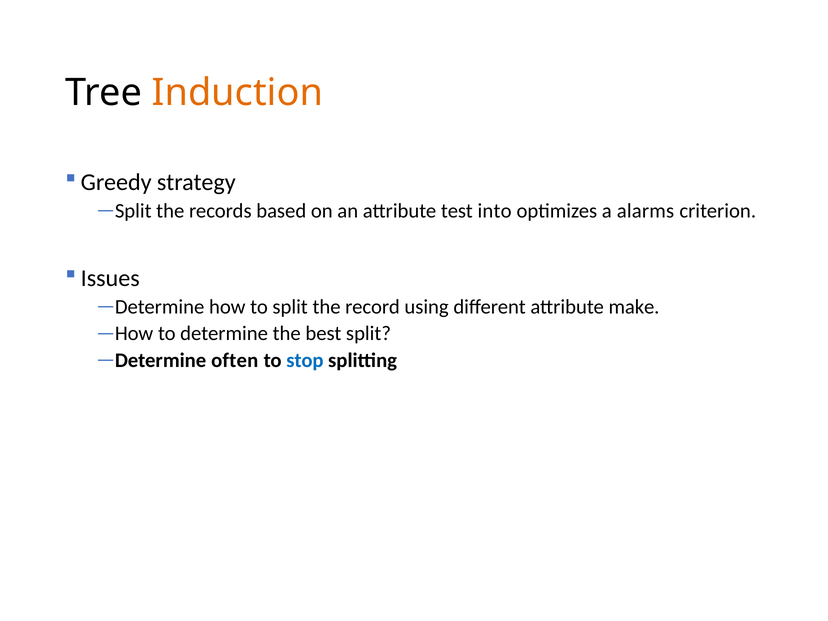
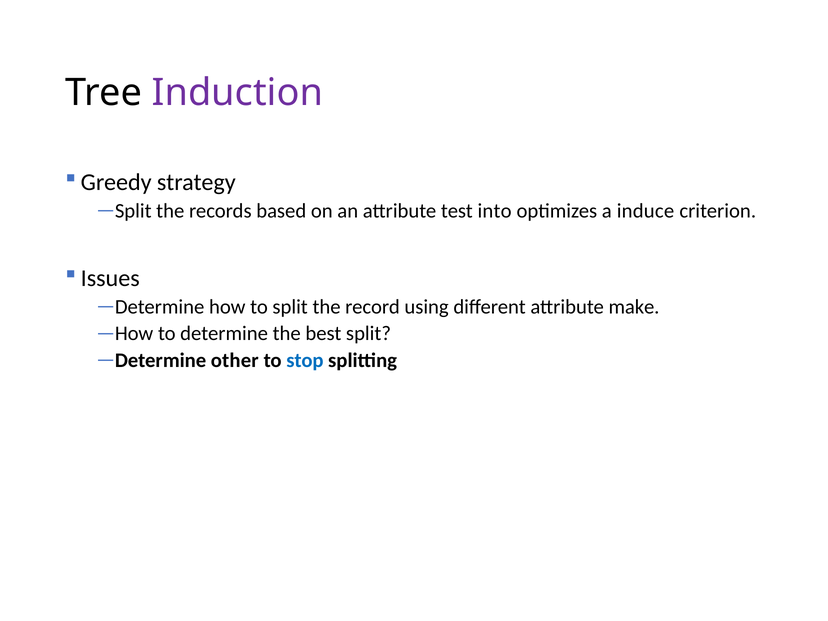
Induction colour: orange -> purple
alarms: alarms -> induce
often: often -> other
